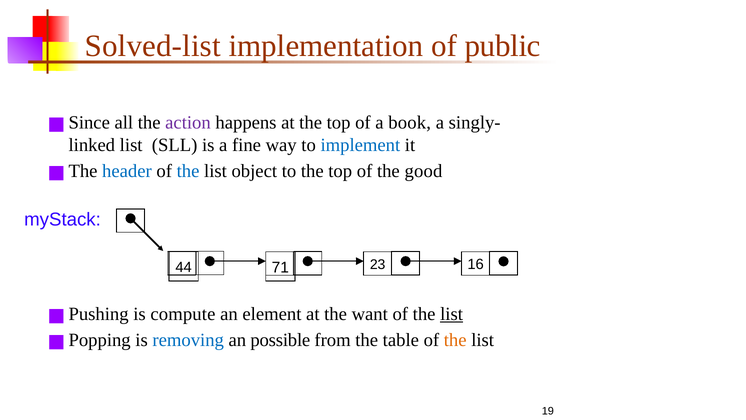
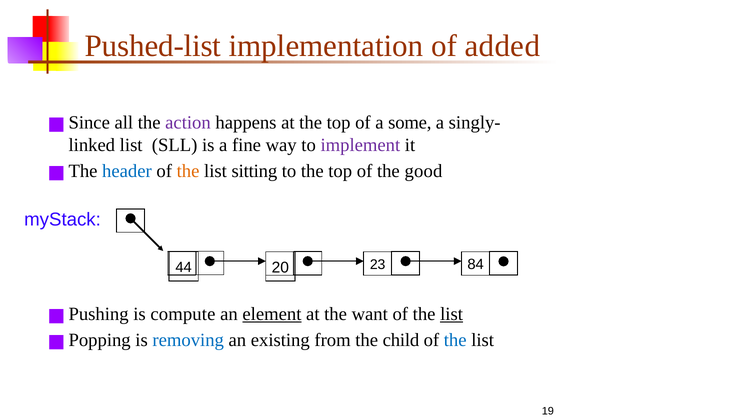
Solved-list: Solved-list -> Pushed-list
public: public -> added
book: book -> some
implement colour: blue -> purple
the at (188, 171) colour: blue -> orange
object: object -> sitting
71: 71 -> 20
16: 16 -> 84
element underline: none -> present
possible: possible -> existing
table: table -> child
the at (455, 340) colour: orange -> blue
